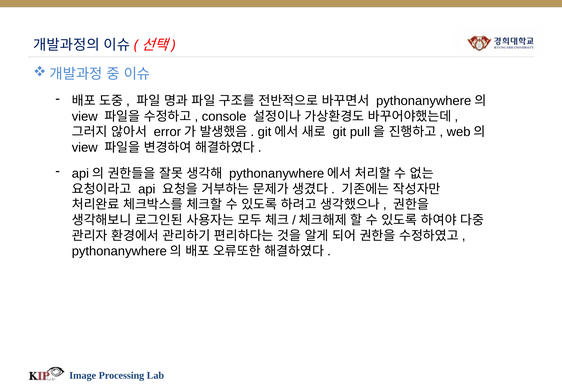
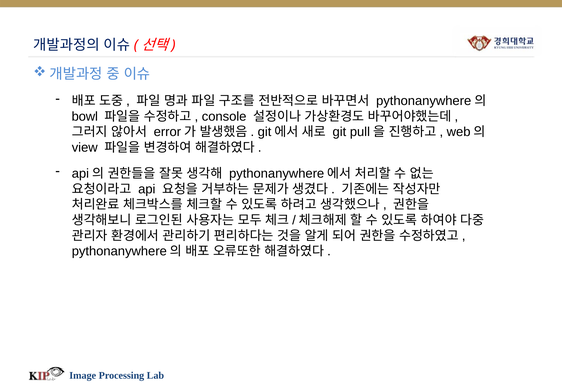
view at (85, 116): view -> bowl
